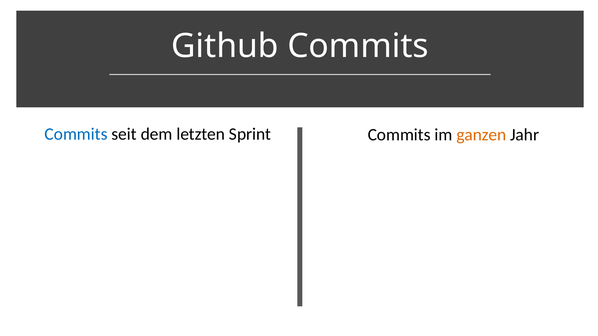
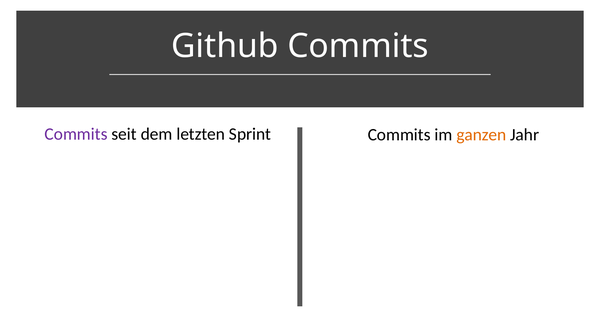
Commits at (76, 134) colour: blue -> purple
